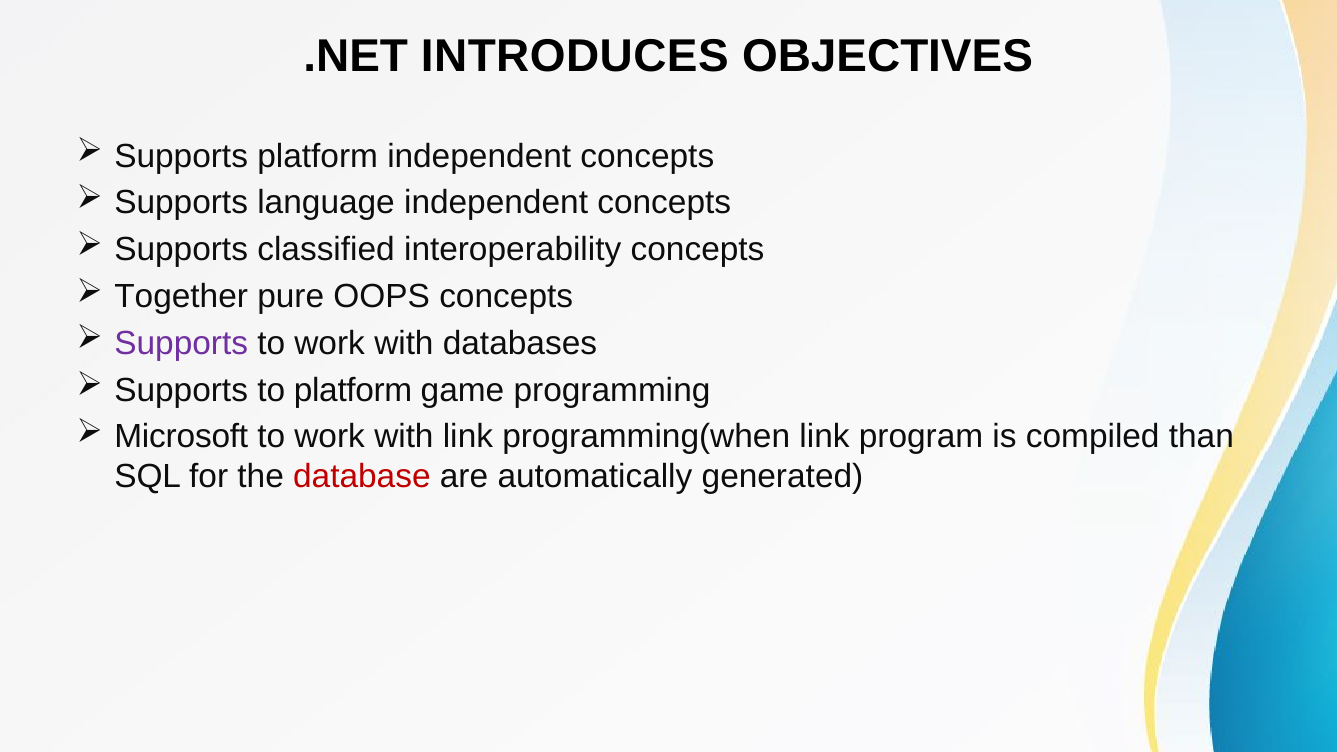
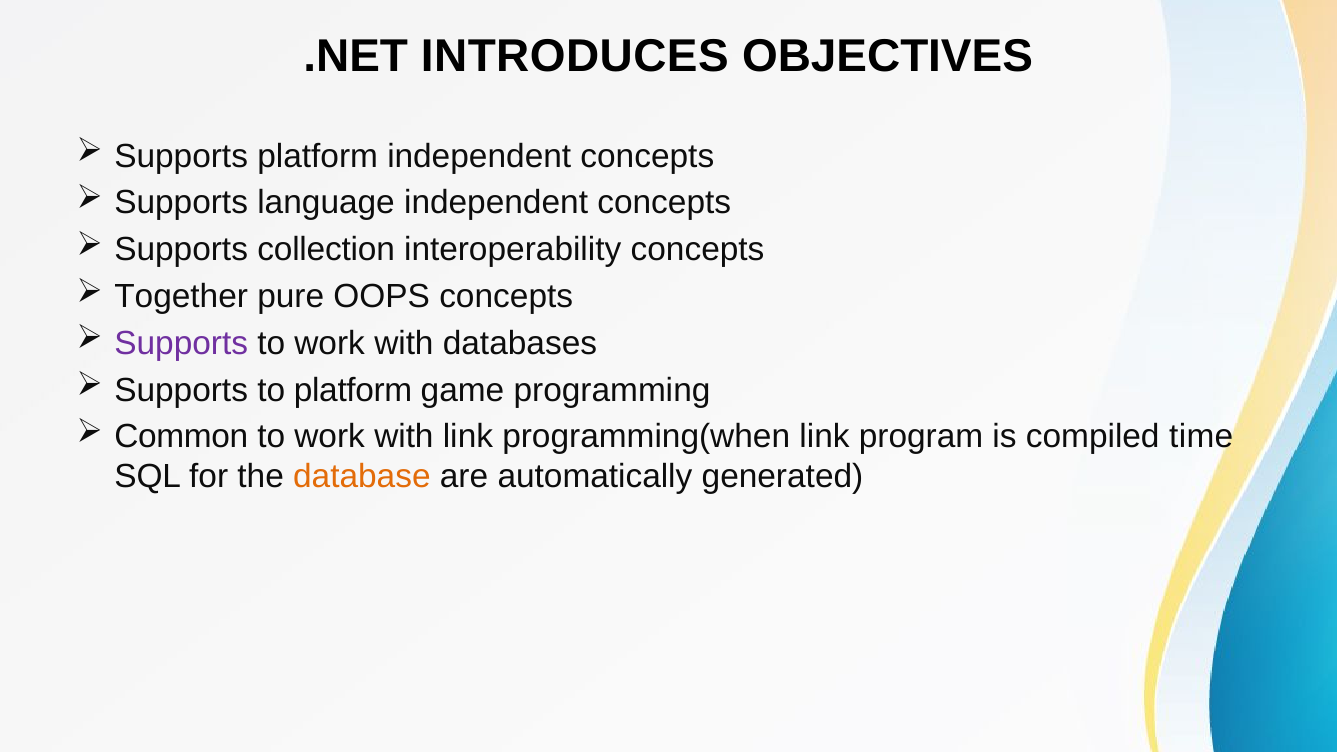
classified: classified -> collection
Microsoft: Microsoft -> Common
than: than -> time
database colour: red -> orange
